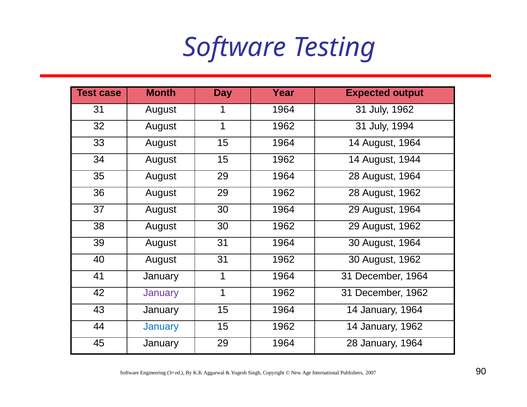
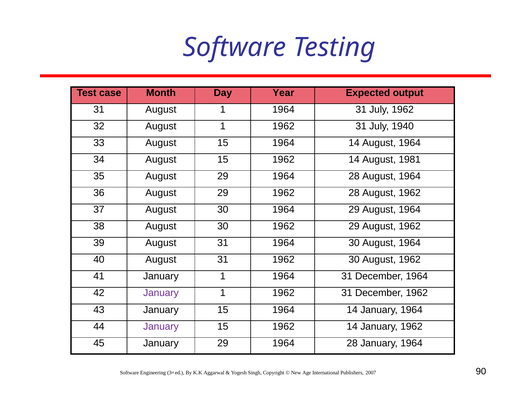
1994: 1994 -> 1940
1944: 1944 -> 1981
January at (161, 327) colour: blue -> purple
